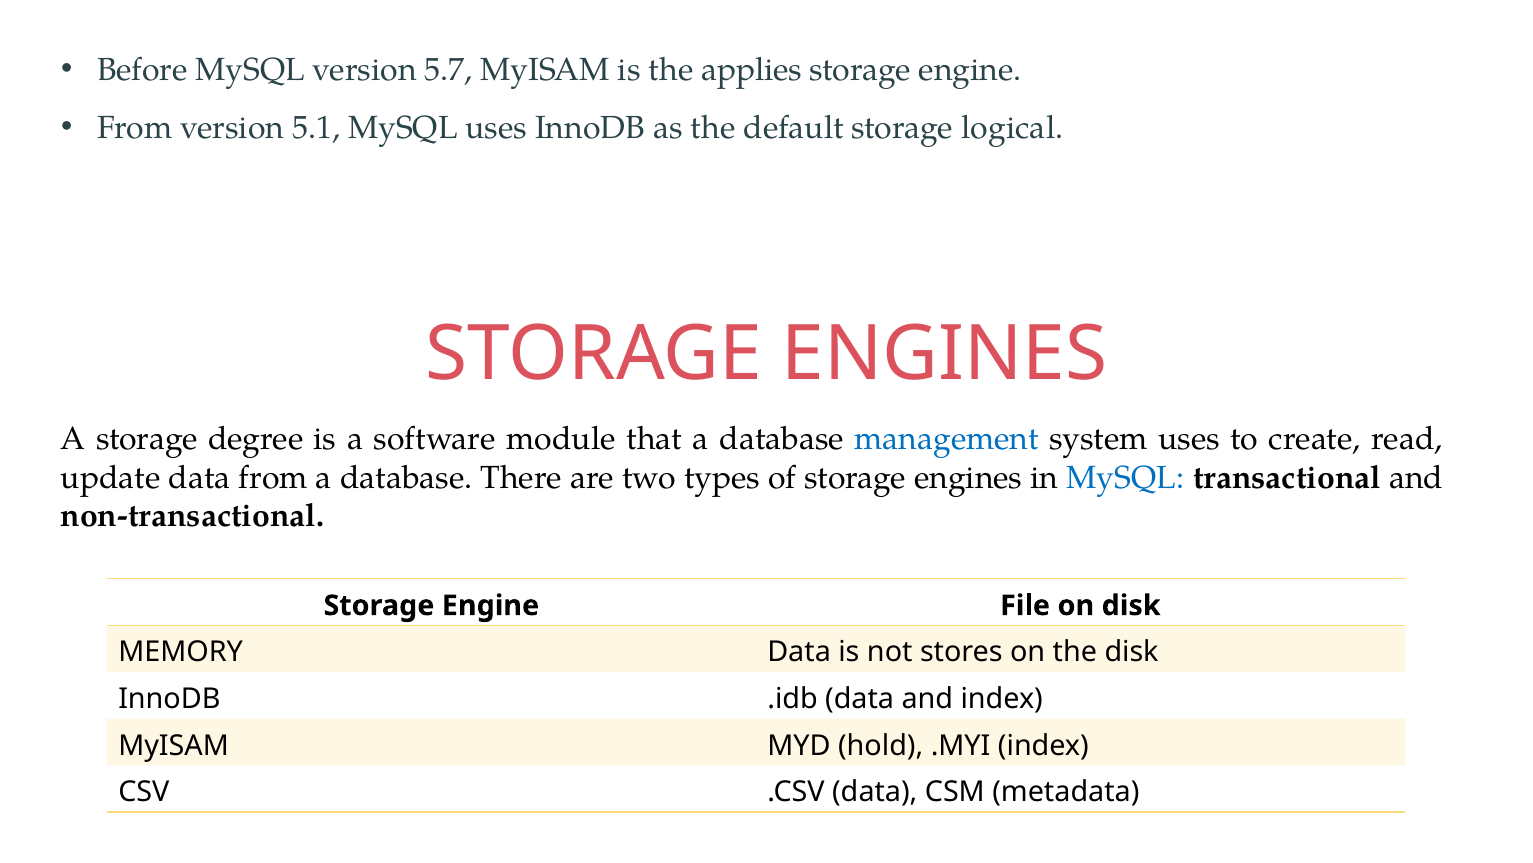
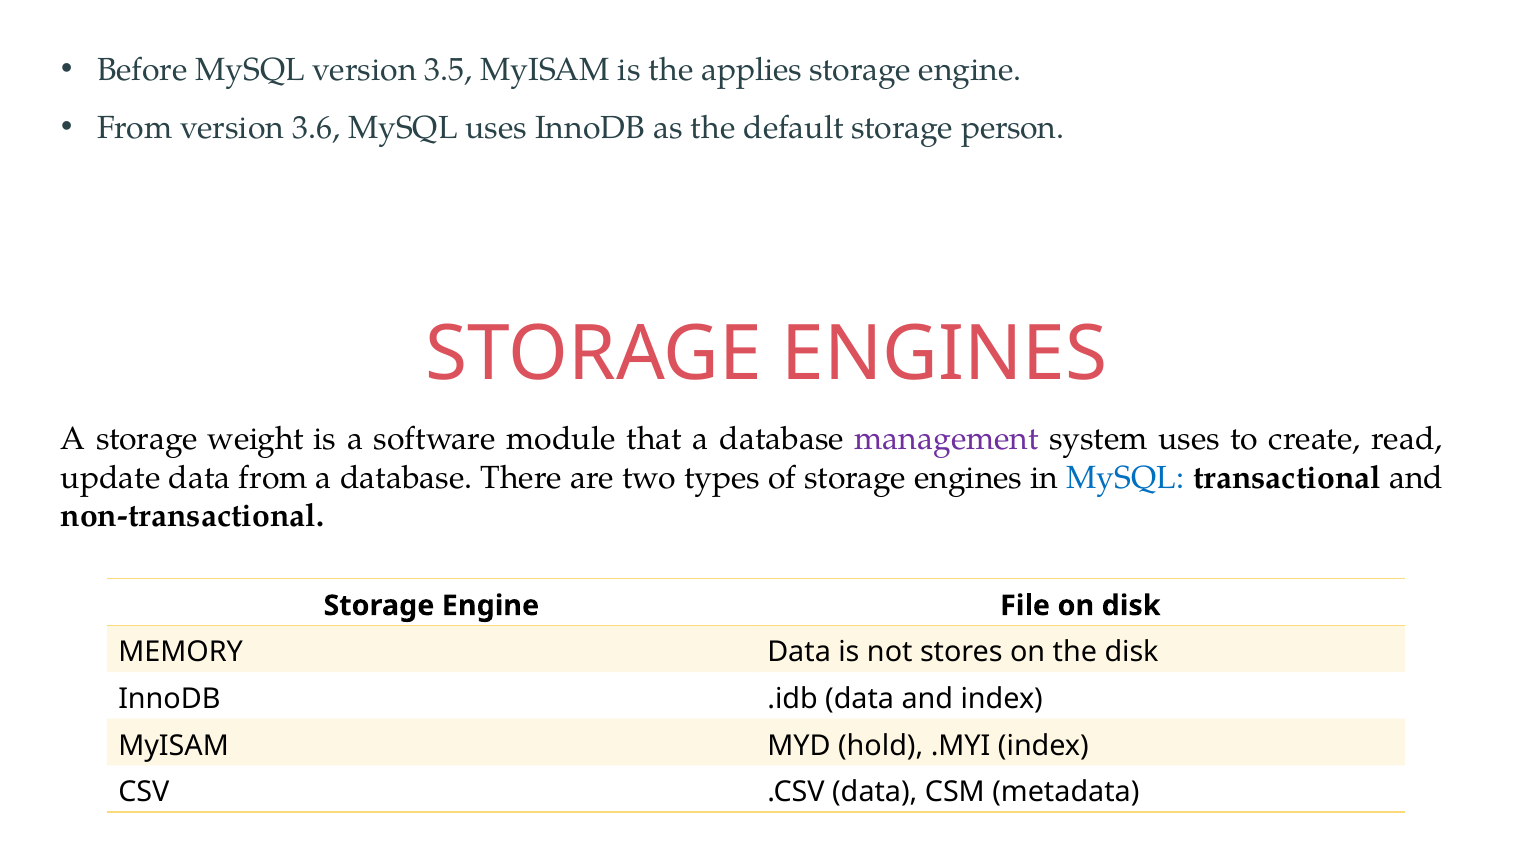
5.7: 5.7 -> 3.5
5.1: 5.1 -> 3.6
logical: logical -> person
degree: degree -> weight
management colour: blue -> purple
